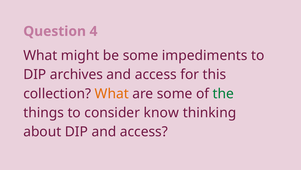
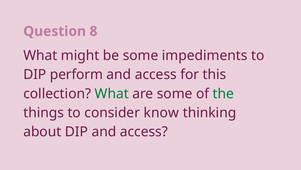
4: 4 -> 8
archives: archives -> perform
What at (112, 93) colour: orange -> green
